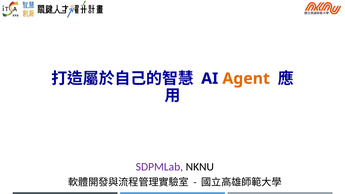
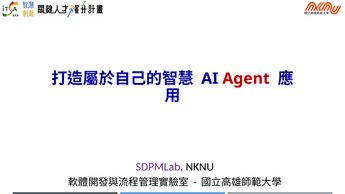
Agent colour: orange -> red
